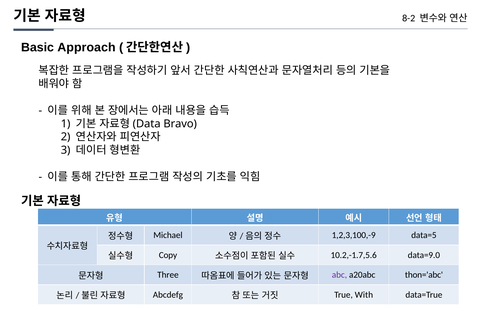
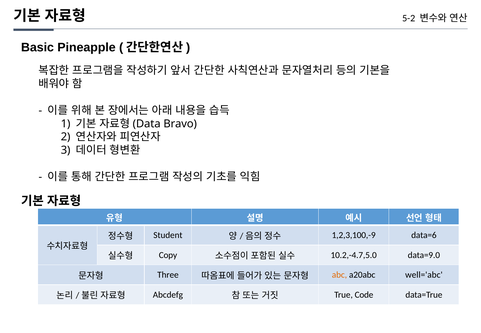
8-2: 8-2 -> 5-2
Approach: Approach -> Pineapple
Michael: Michael -> Student
data=5: data=5 -> data=6
10.2,-1.7,5.6: 10.2,-1.7,5.6 -> 10.2,-4.7,5.0
abc colour: purple -> orange
thon='abc: thon='abc -> well='abc
With: With -> Code
